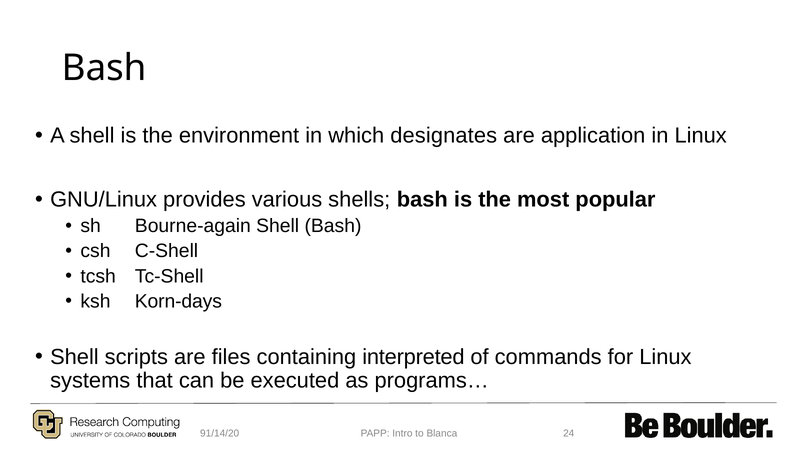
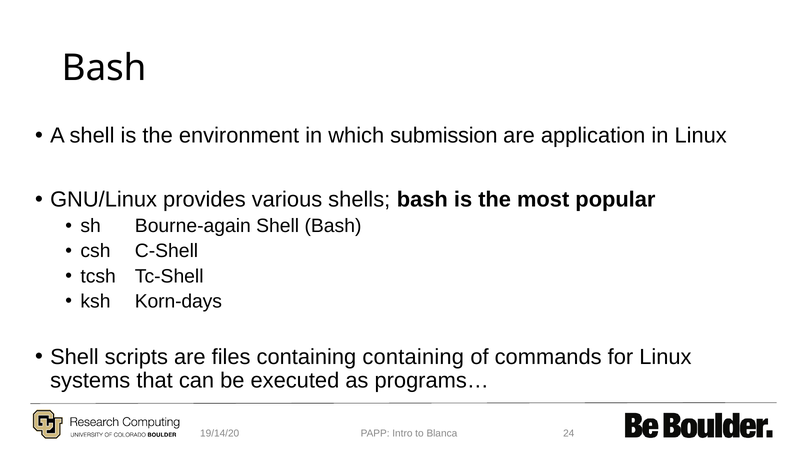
designates: designates -> submission
containing interpreted: interpreted -> containing
91/14/20: 91/14/20 -> 19/14/20
